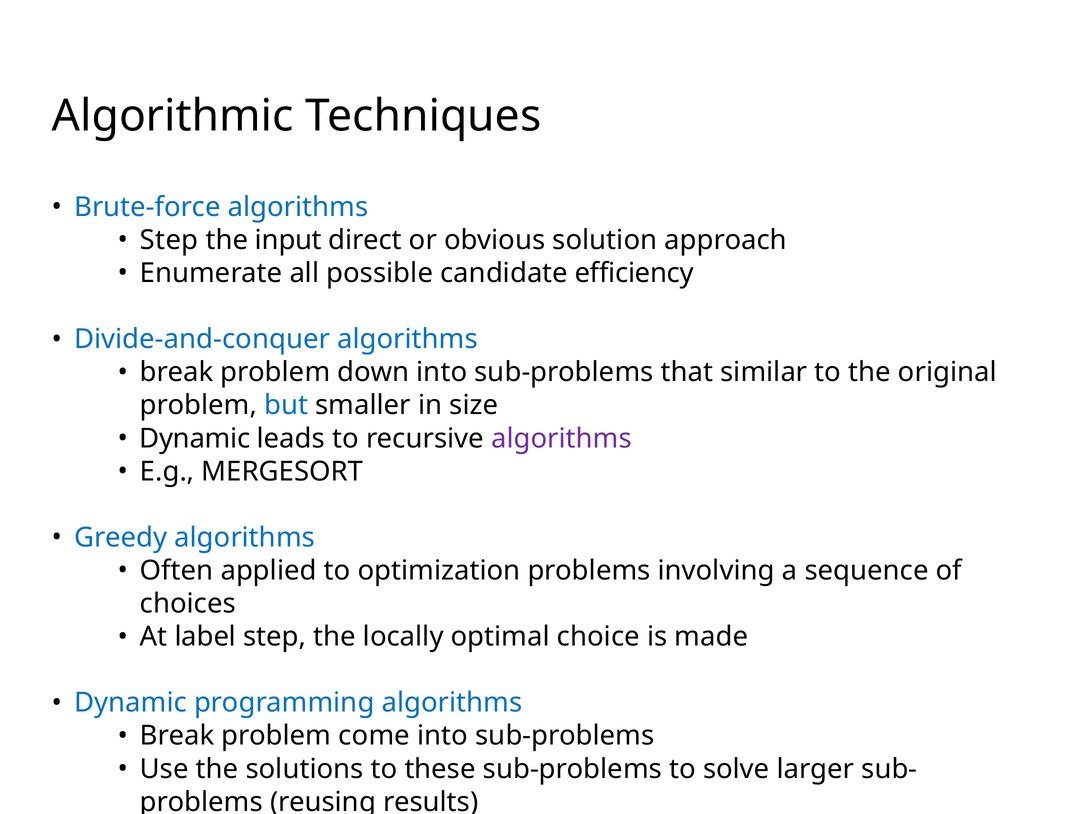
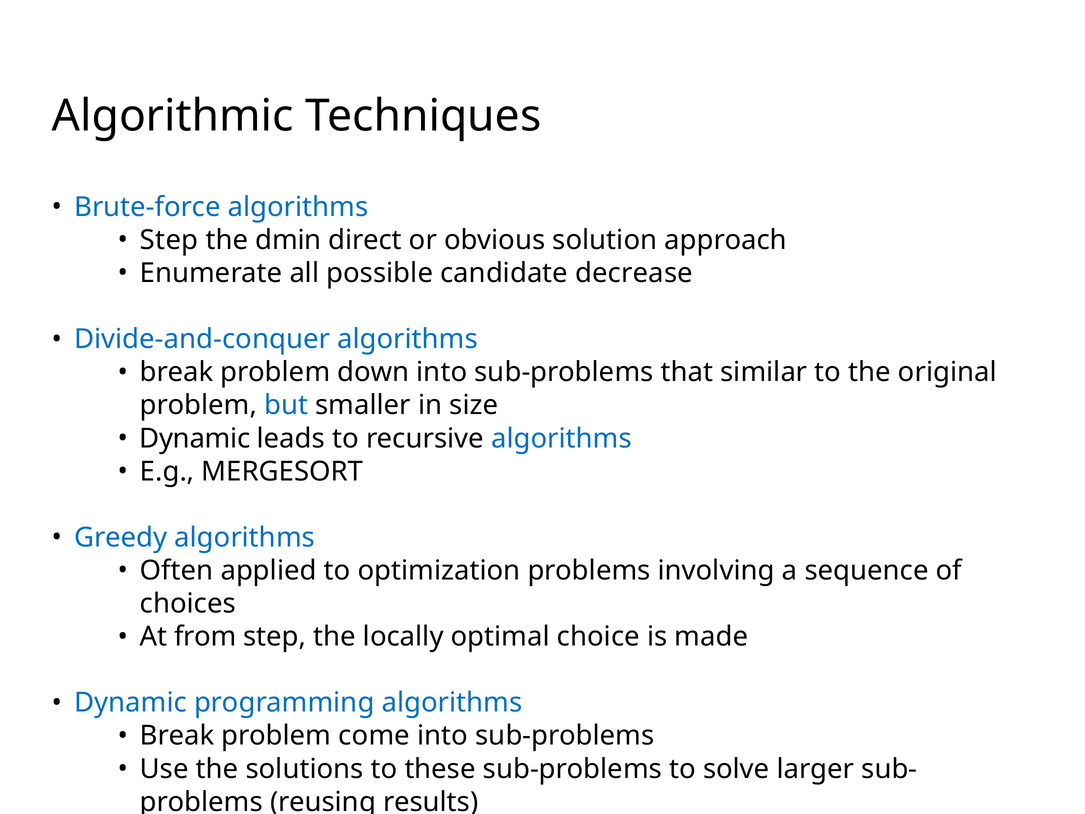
input: input -> dmin
efficiency: efficiency -> decrease
algorithms at (561, 438) colour: purple -> blue
label: label -> from
